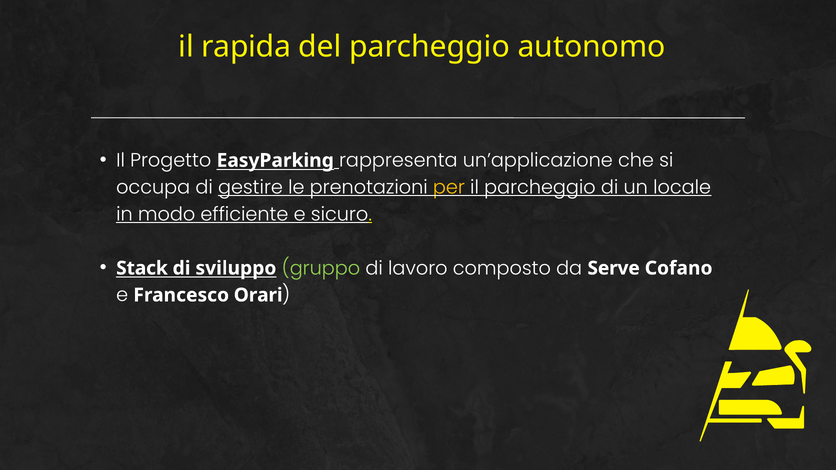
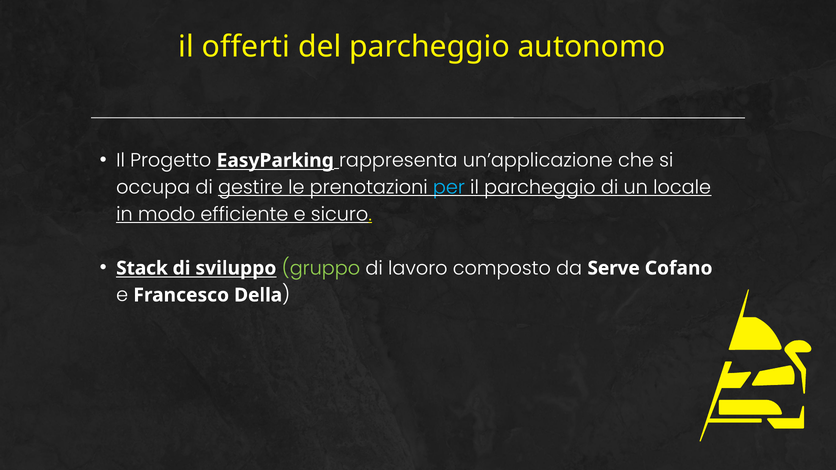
rapida: rapida -> offerti
per colour: yellow -> light blue
Orari: Orari -> Della
